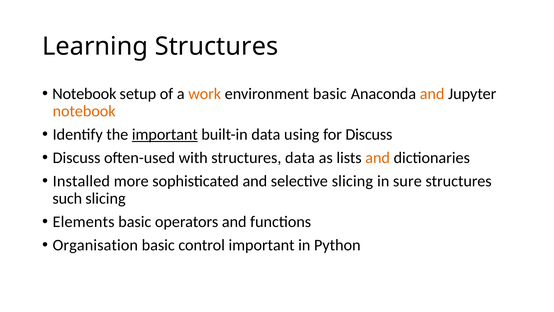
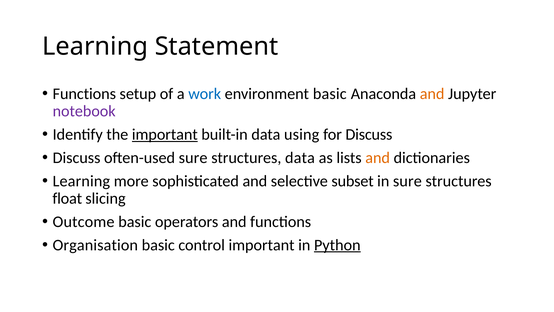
Learning Structures: Structures -> Statement
Notebook at (84, 94): Notebook -> Functions
work colour: orange -> blue
notebook at (84, 111) colour: orange -> purple
often-used with: with -> sure
Installed at (81, 181): Installed -> Learning
selective slicing: slicing -> subset
such: such -> float
Elements: Elements -> Outcome
Python underline: none -> present
